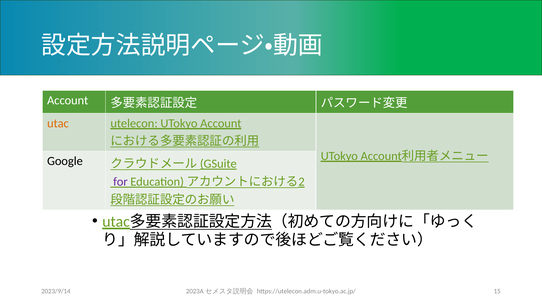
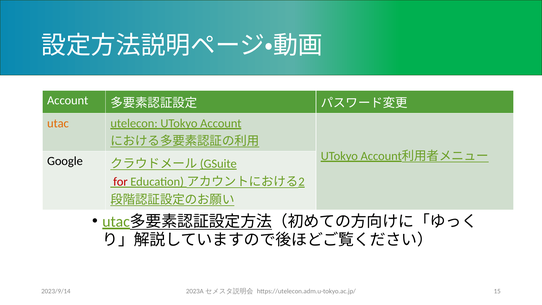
for colour: purple -> red
